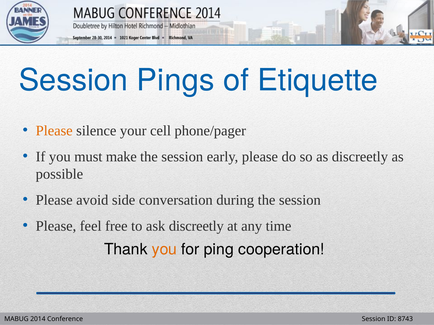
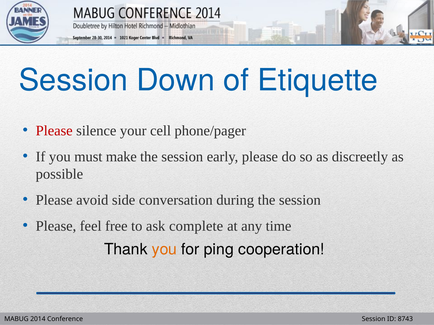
Pings: Pings -> Down
Please at (54, 131) colour: orange -> red
ask discreetly: discreetly -> complete
